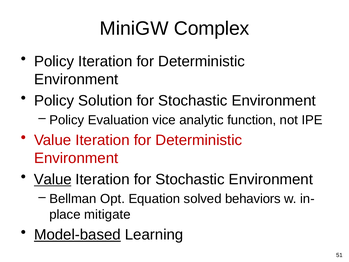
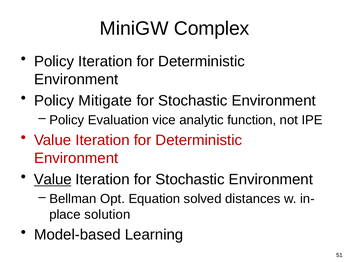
Solution: Solution -> Mitigate
behaviors: behaviors -> distances
mitigate: mitigate -> solution
Model-based underline: present -> none
